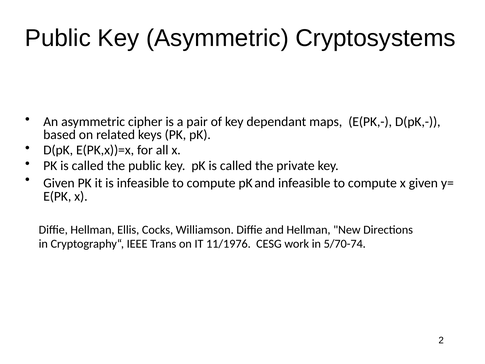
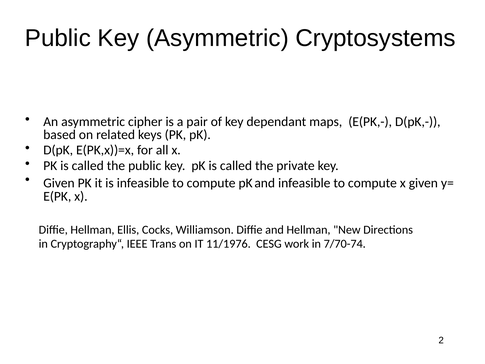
5/70-74: 5/70-74 -> 7/70-74
